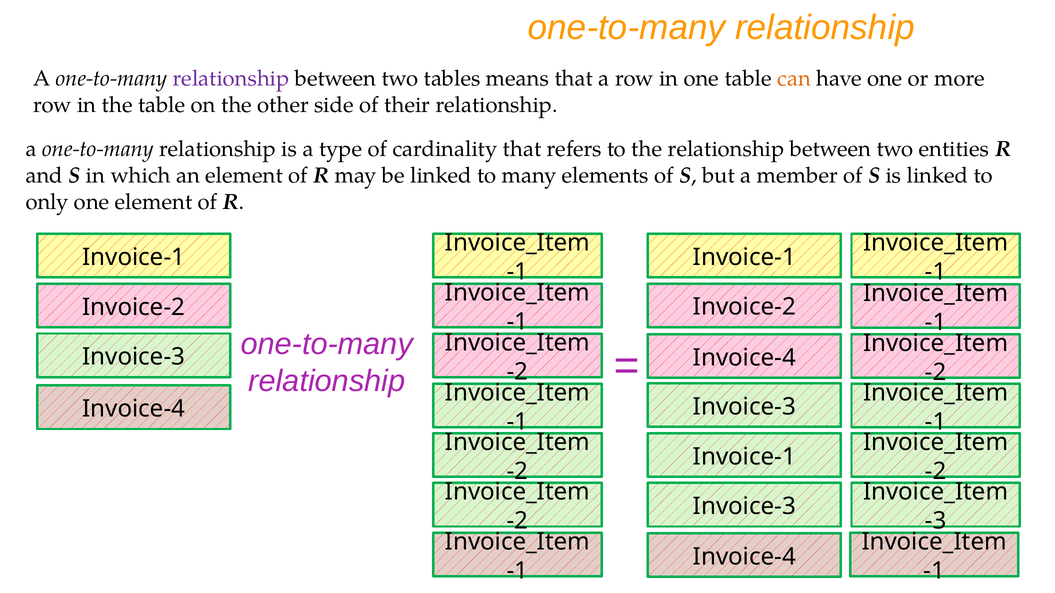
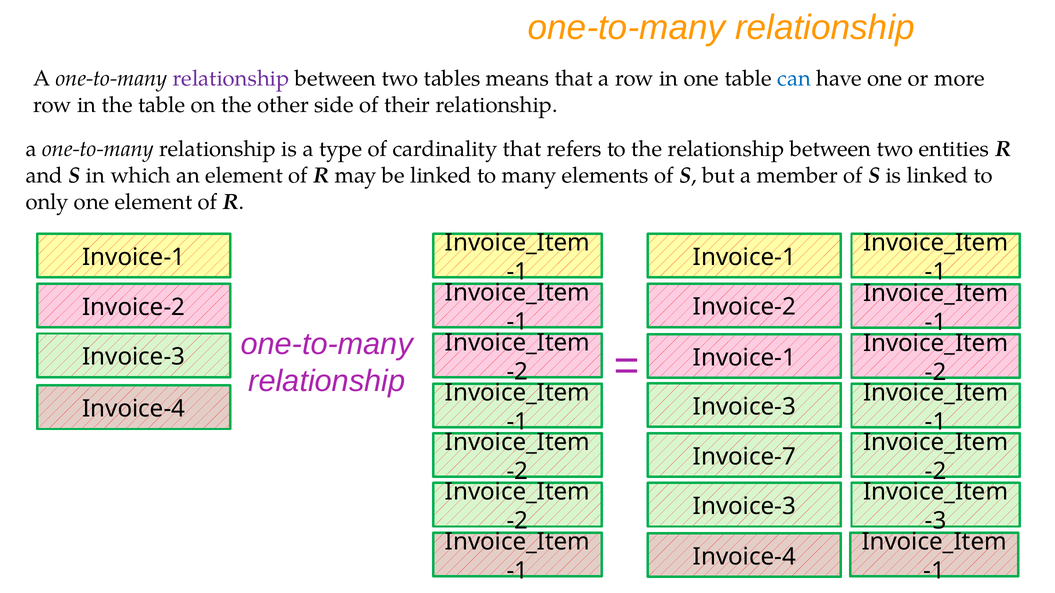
can colour: orange -> blue
Invoice-4 at (744, 358): Invoice-4 -> Invoice-1
Invoice-1 at (744, 457): Invoice-1 -> Invoice-7
